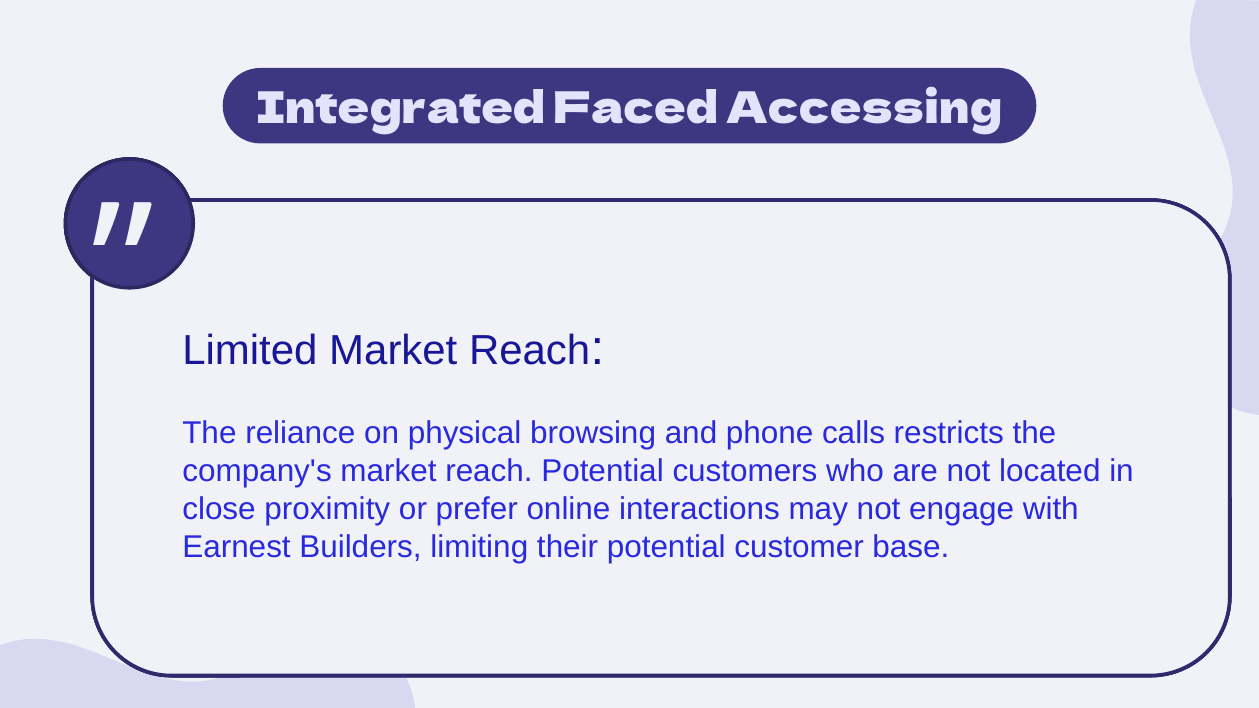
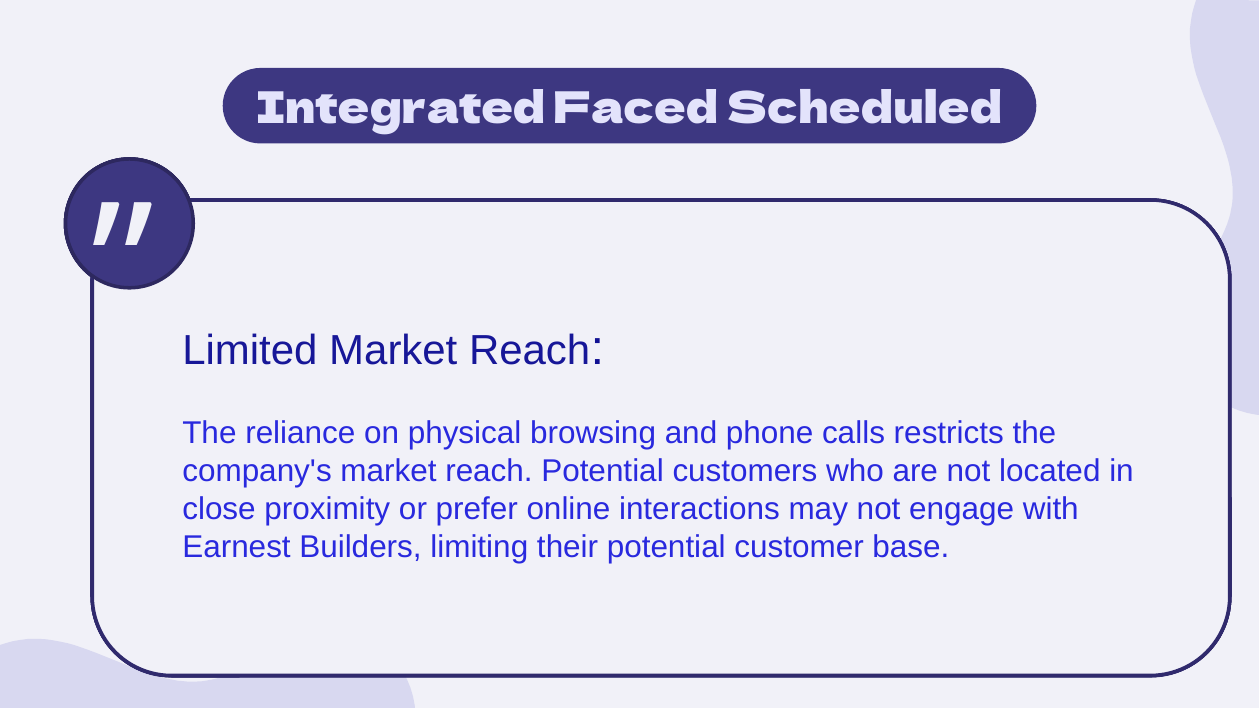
Accessing: Accessing -> Scheduled
